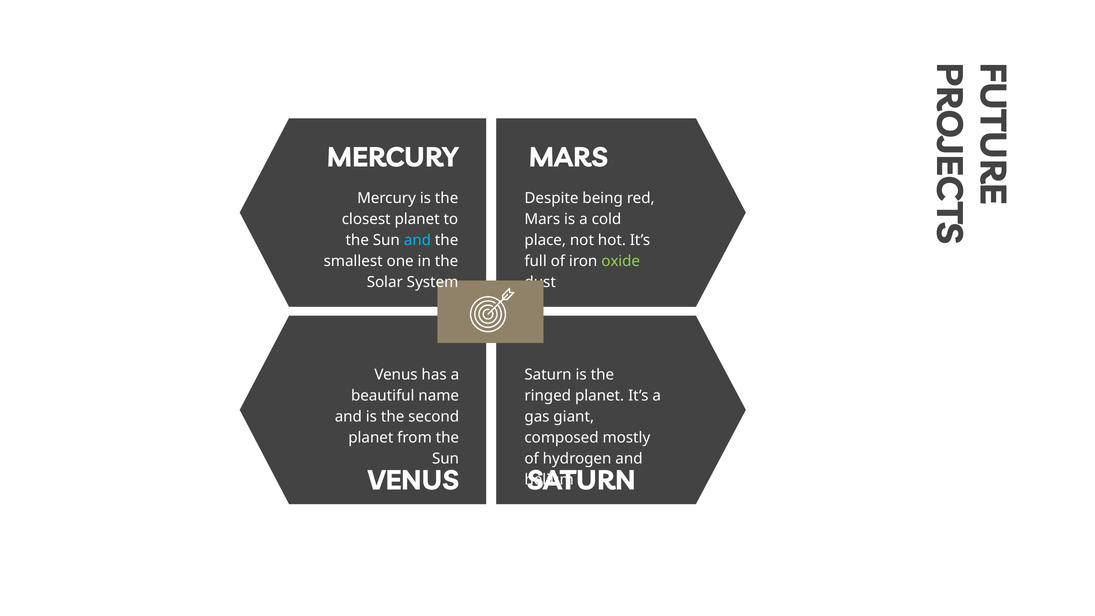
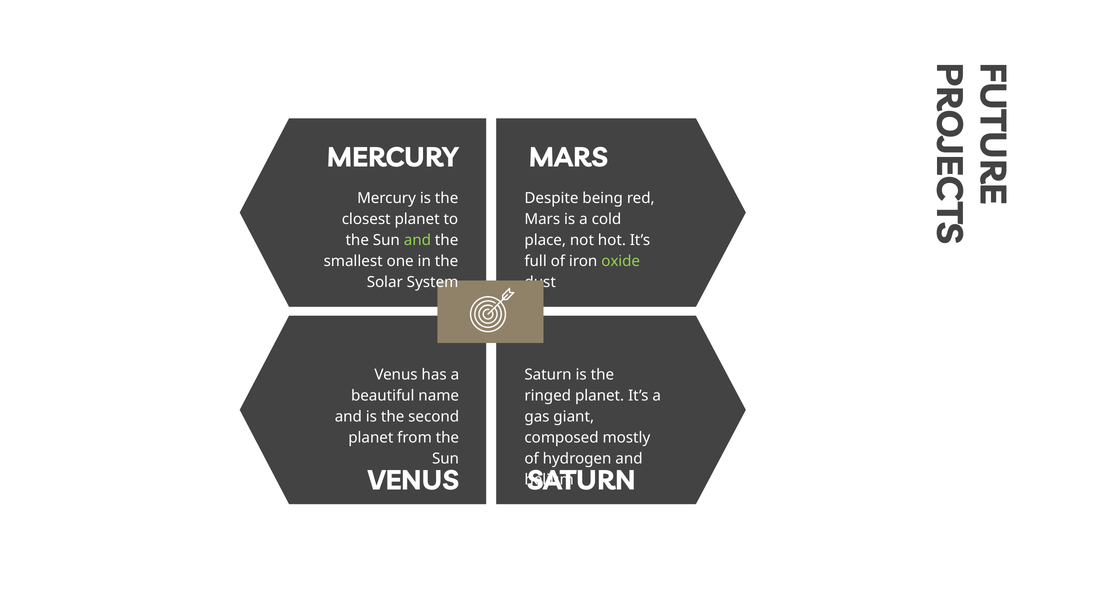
and at (417, 240) colour: light blue -> light green
